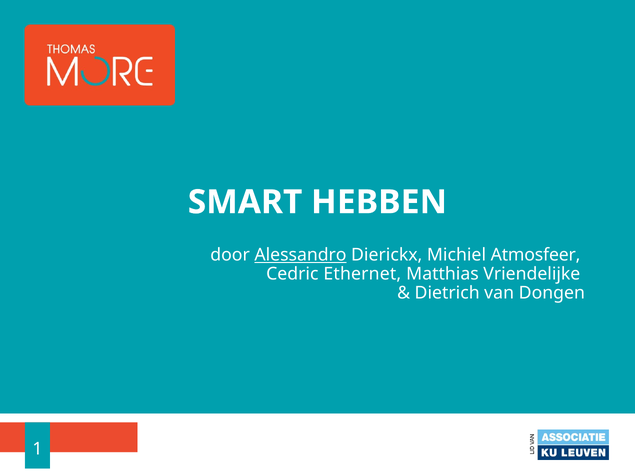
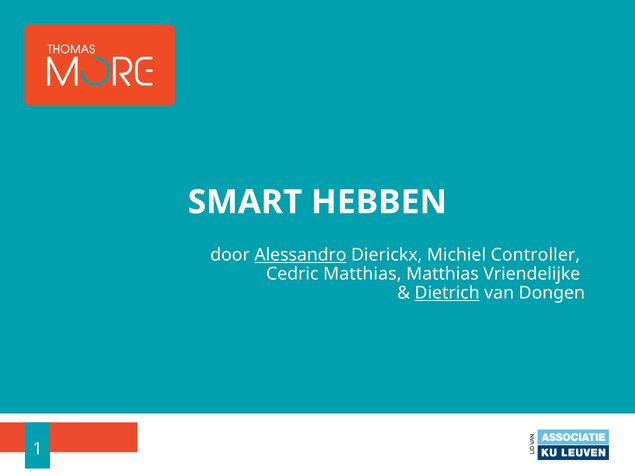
Atmosfeer: Atmosfeer -> Controller
Cedric Ethernet: Ethernet -> Matthias
Dietrich underline: none -> present
